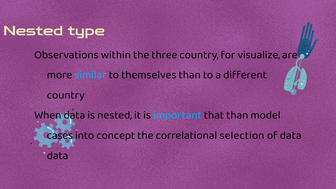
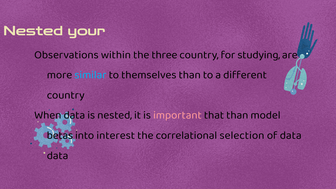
type: type -> your
visualize: visualize -> studying
important colour: light blue -> pink
cases: cases -> betas
concept: concept -> interest
